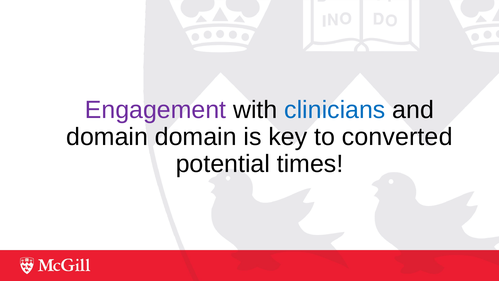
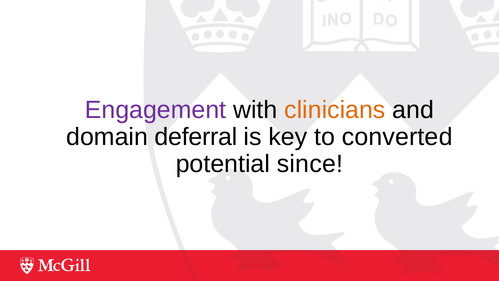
clinicians colour: blue -> orange
domain domain: domain -> deferral
times: times -> since
